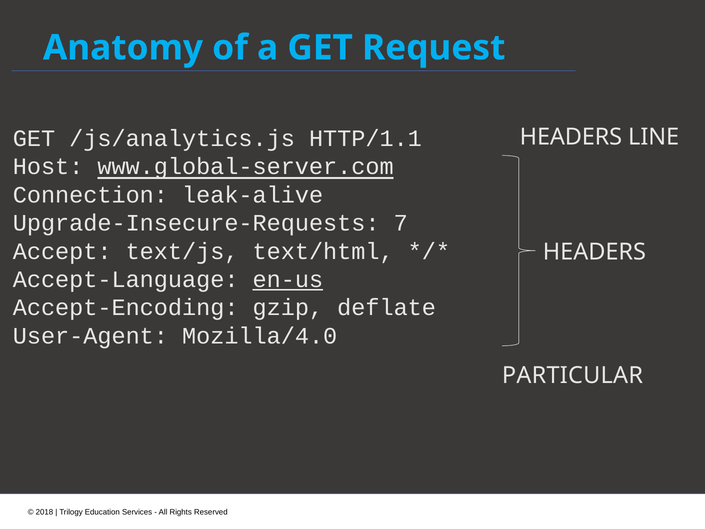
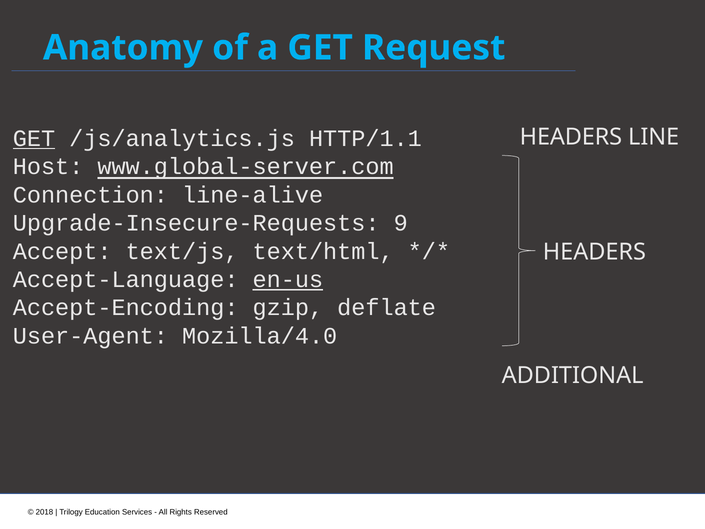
GET at (34, 138) underline: none -> present
leak-alive: leak-alive -> line-alive
7: 7 -> 9
PARTICULAR: PARTICULAR -> ADDITIONAL
